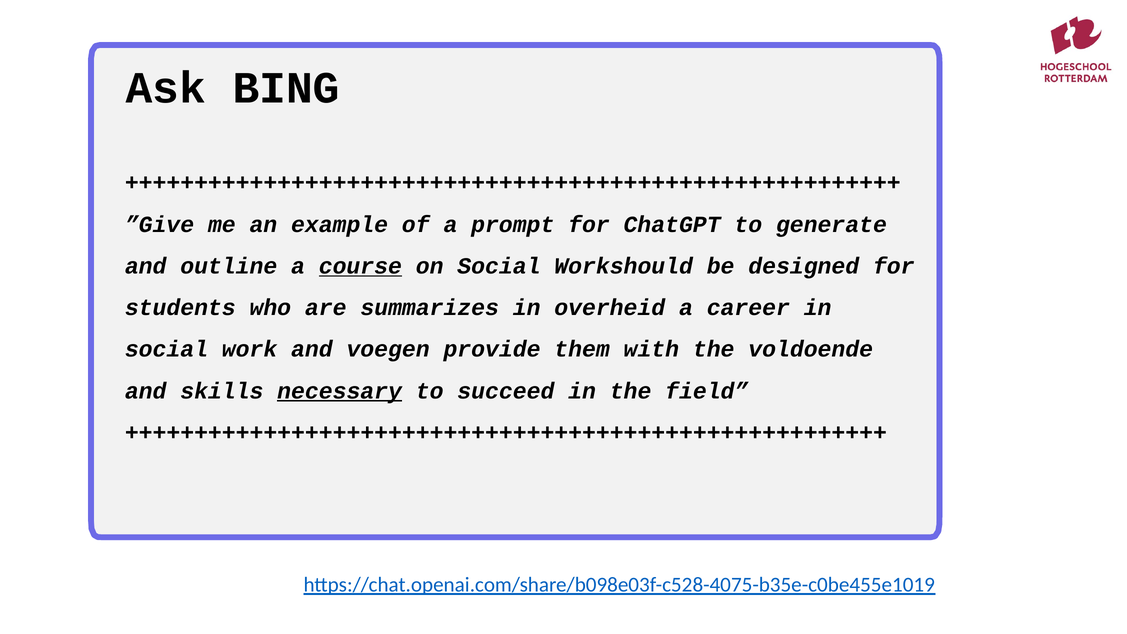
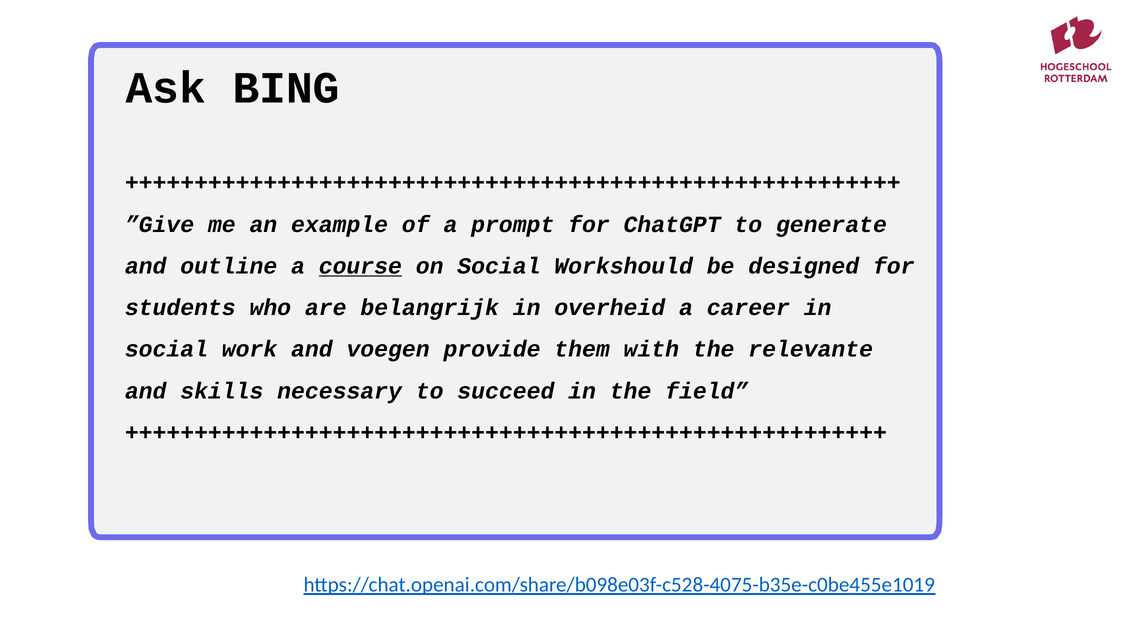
summarizes: summarizes -> belangrijk
voldoende: voldoende -> relevante
necessary underline: present -> none
